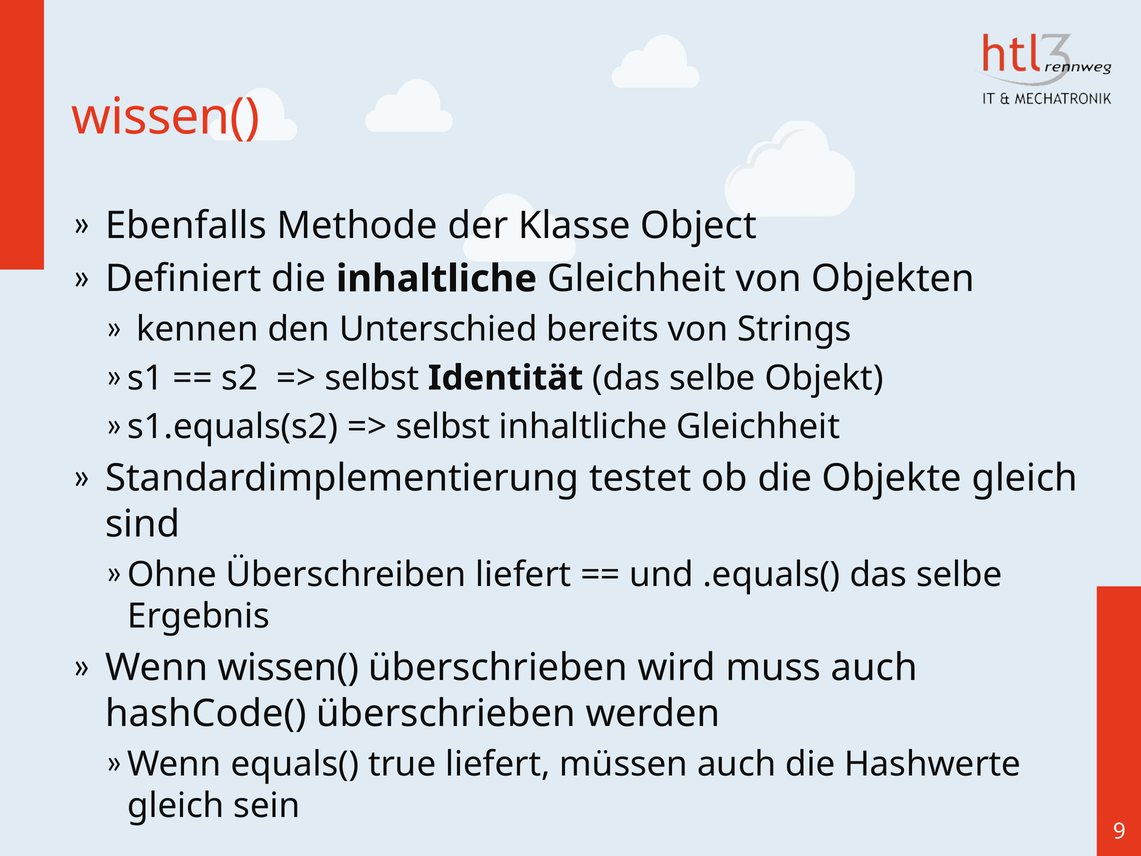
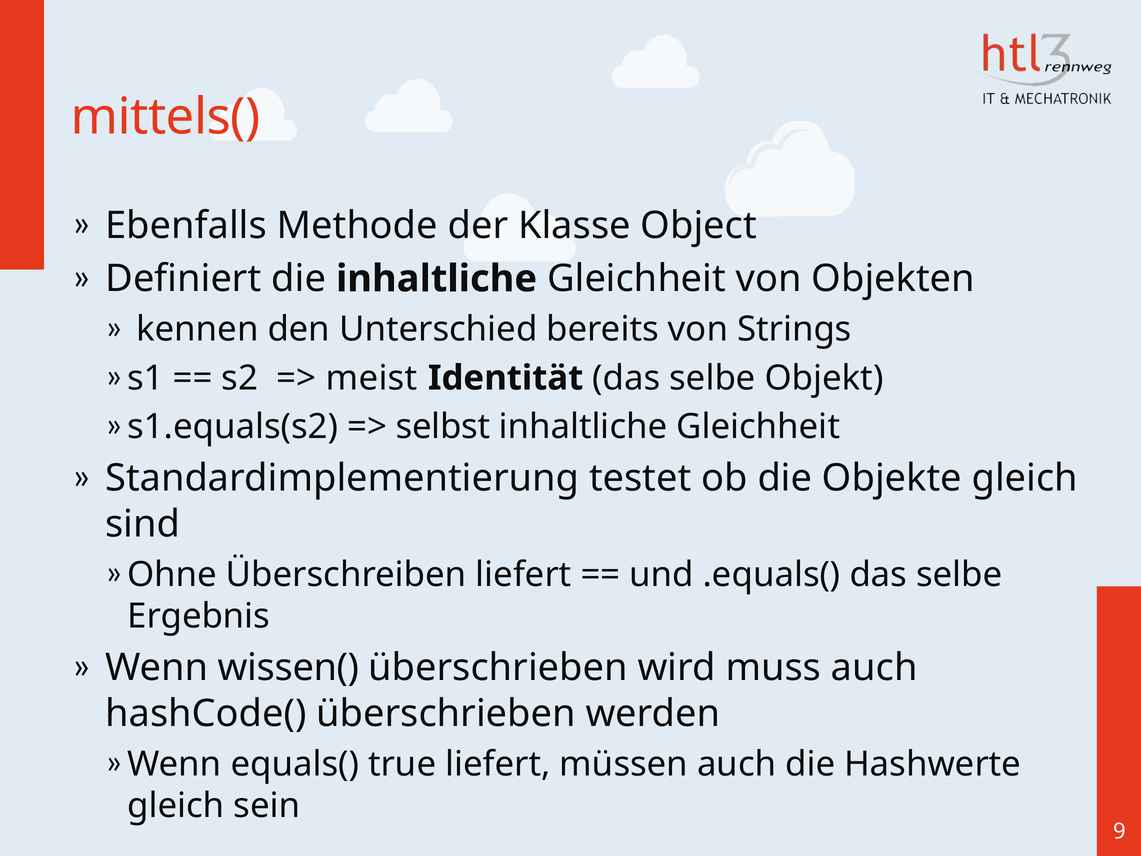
wissen( at (166, 117): wissen( -> mittels(
selbst at (372, 378): selbst -> meist
